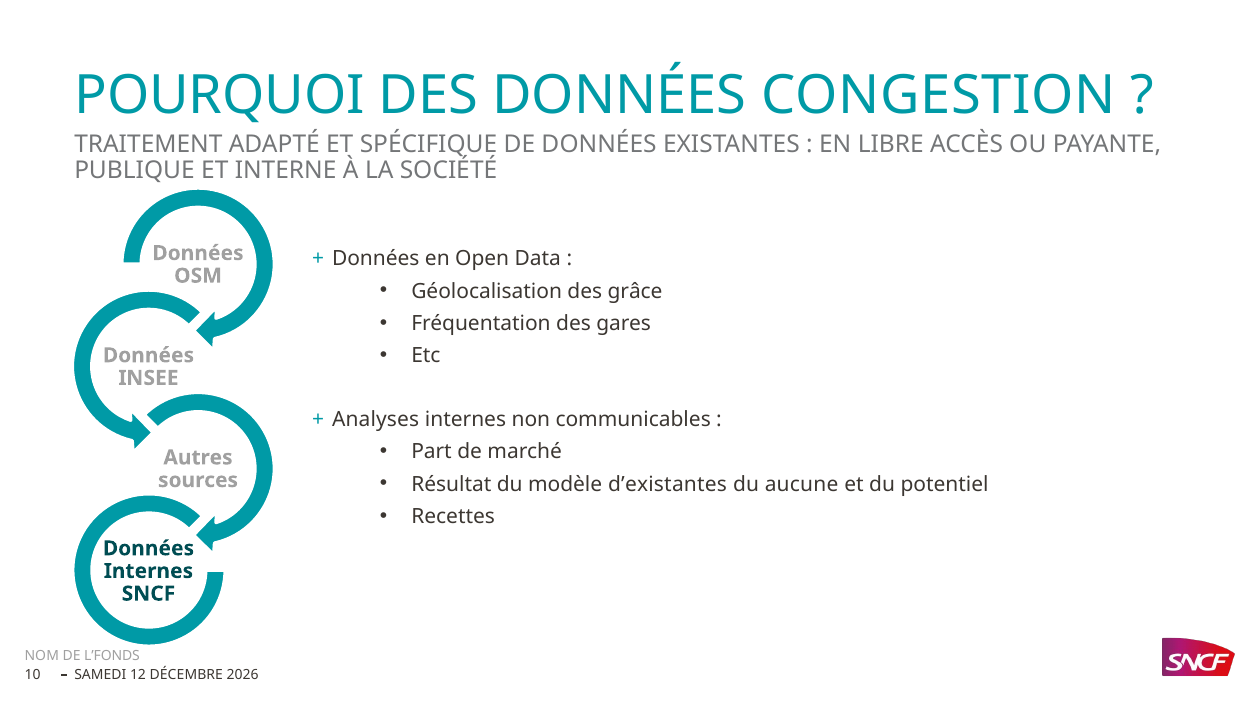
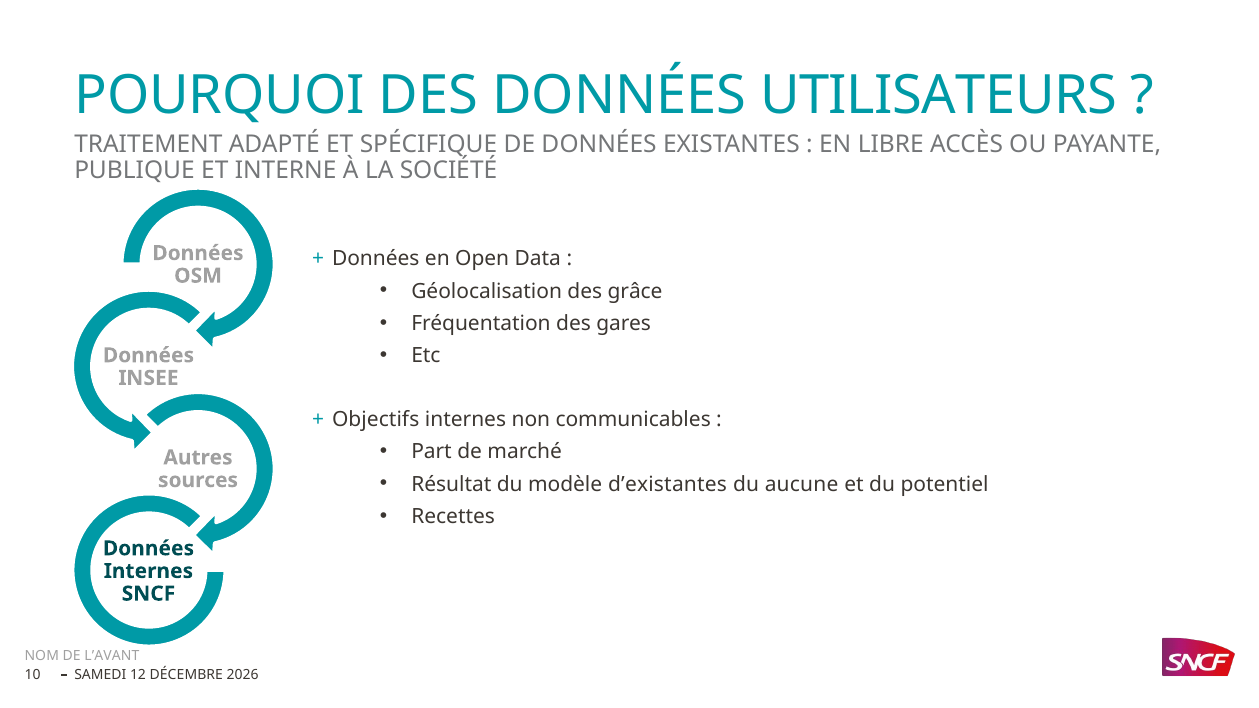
CONGESTION: CONGESTION -> UTILISATEURS
Analyses: Analyses -> Objectifs
L’FONDS: L’FONDS -> L’AVANT
